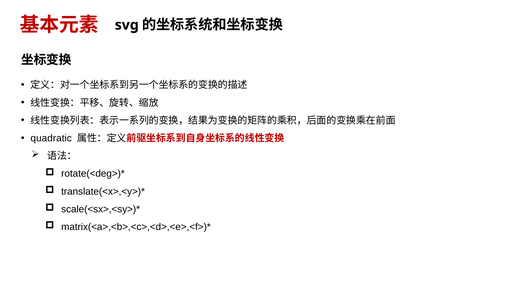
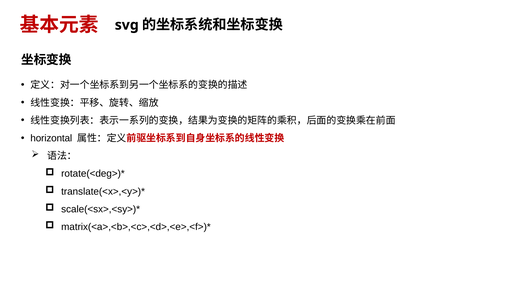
quadratic: quadratic -> horizontal
